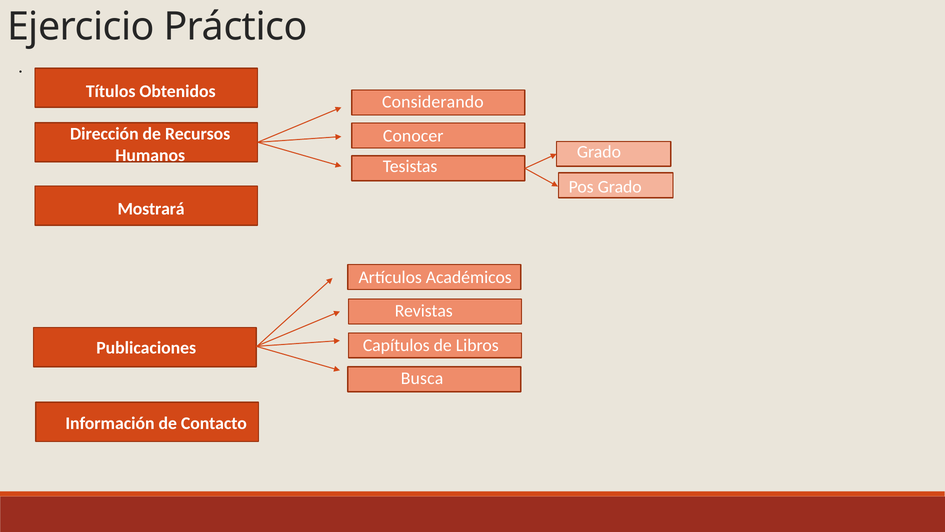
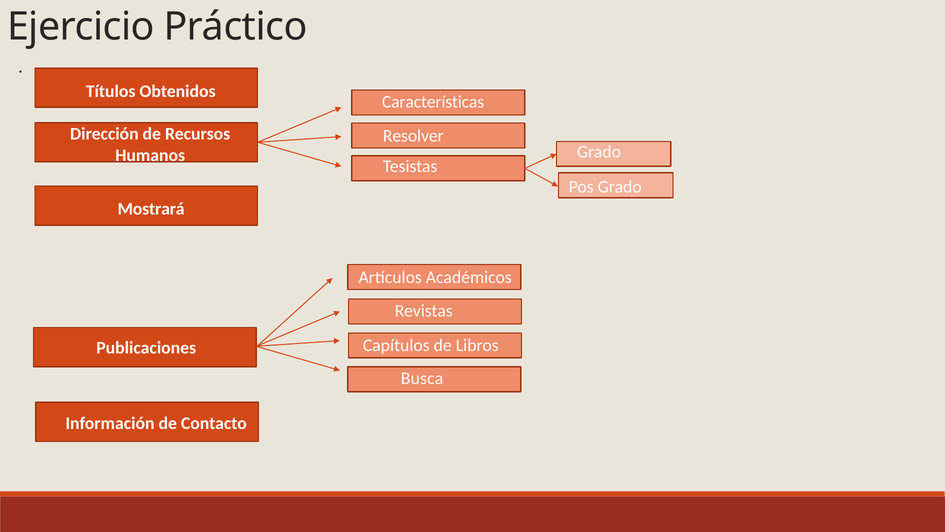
Considerando: Considerando -> Características
Conocer: Conocer -> Resolver
